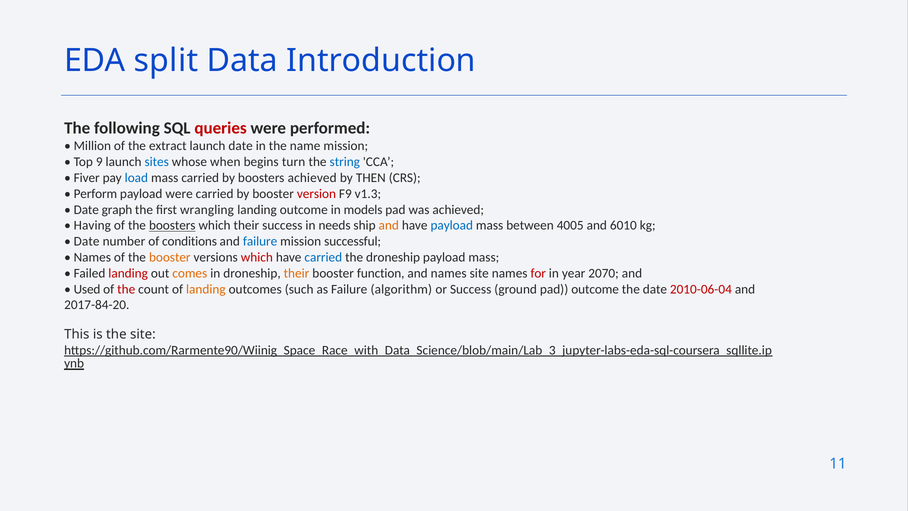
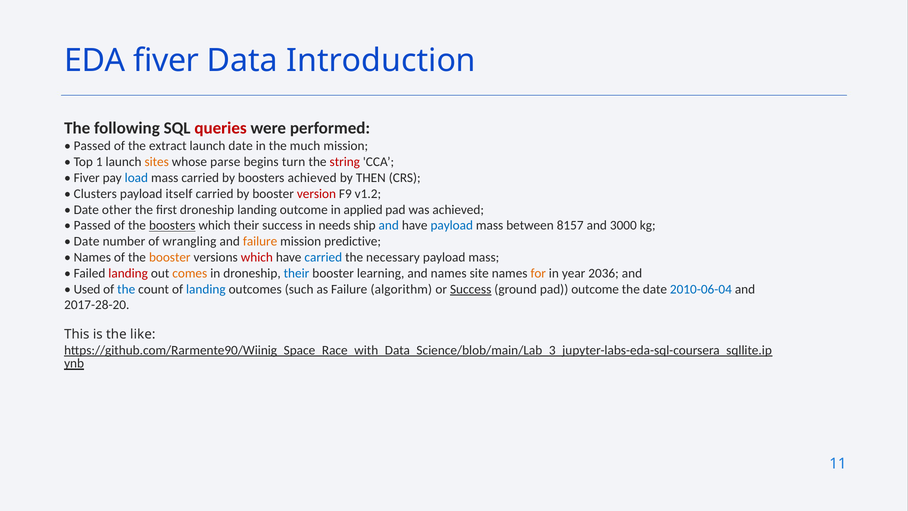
EDA split: split -> fiver
Million at (92, 146): Million -> Passed
name: name -> much
9: 9 -> 1
sites colour: blue -> orange
when: when -> parse
string colour: blue -> red
Perform: Perform -> Clusters
payload were: were -> itself
v1.3: v1.3 -> v1.2
graph: graph -> other
first wrangling: wrangling -> droneship
models: models -> applied
Having at (92, 225): Having -> Passed
and at (389, 225) colour: orange -> blue
4005: 4005 -> 8157
6010: 6010 -> 3000
conditions: conditions -> wrangling
failure at (260, 241) colour: blue -> orange
successful: successful -> predictive
the droneship: droneship -> necessary
their at (297, 273) colour: orange -> blue
function: function -> learning
for colour: red -> orange
2070: 2070 -> 2036
the at (126, 289) colour: red -> blue
landing at (206, 289) colour: orange -> blue
Success at (471, 289) underline: none -> present
2010-06-04 colour: red -> blue
2017-84-20: 2017-84-20 -> 2017-28-20
the site: site -> like
